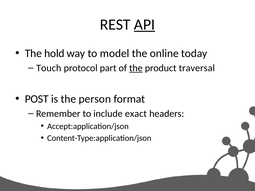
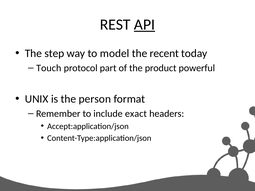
hold: hold -> step
online: online -> recent
the at (136, 68) underline: present -> none
traversal: traversal -> powerful
POST: POST -> UNIX
